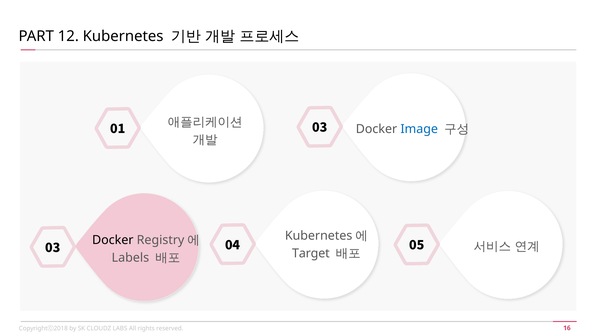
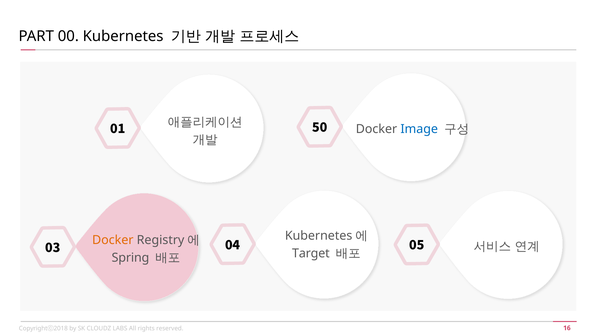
12: 12 -> 00
01 03: 03 -> 50
Docker at (113, 240) colour: black -> orange
Labels: Labels -> Spring
